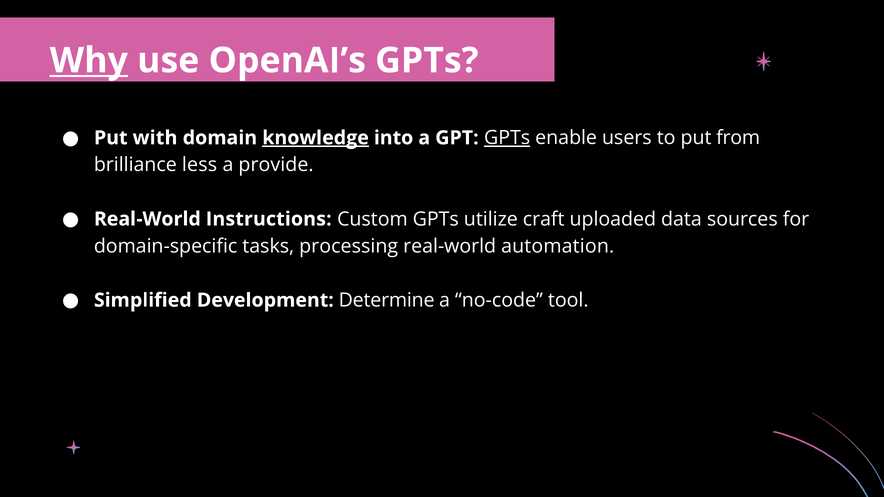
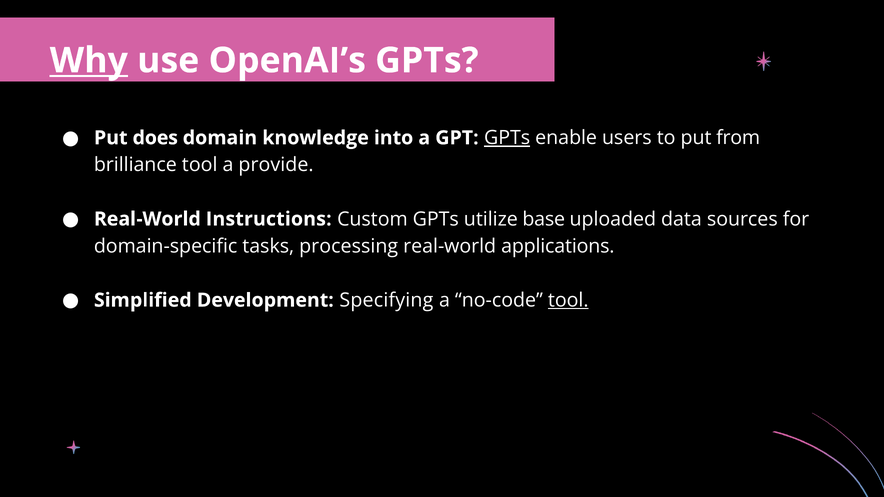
with: with -> does
knowledge underline: present -> none
brilliance less: less -> tool
craft: craft -> base
automation: automation -> applications
Determine: Determine -> Specifying
tool at (568, 300) underline: none -> present
